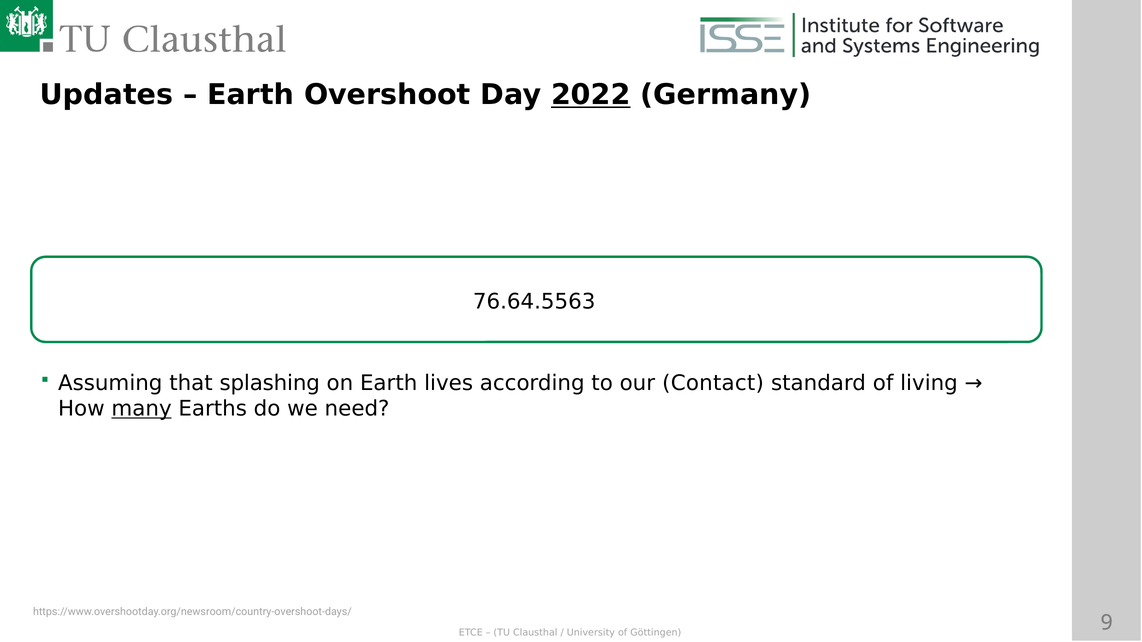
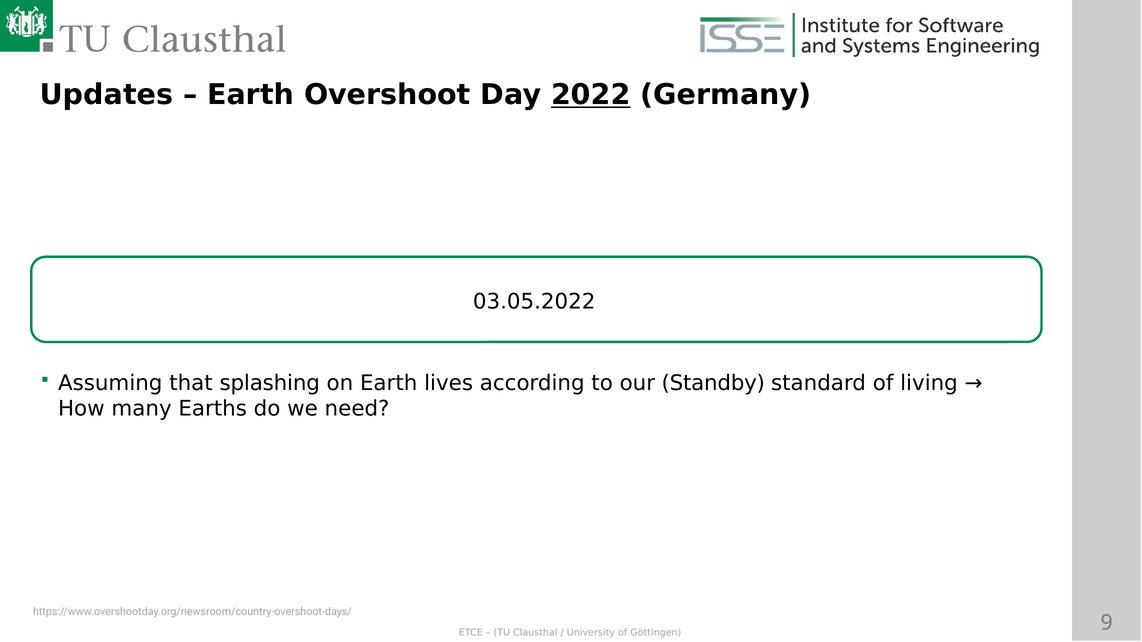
76.64.5563: 76.64.5563 -> 03.05.2022
Contact: Contact -> Standby
many underline: present -> none
